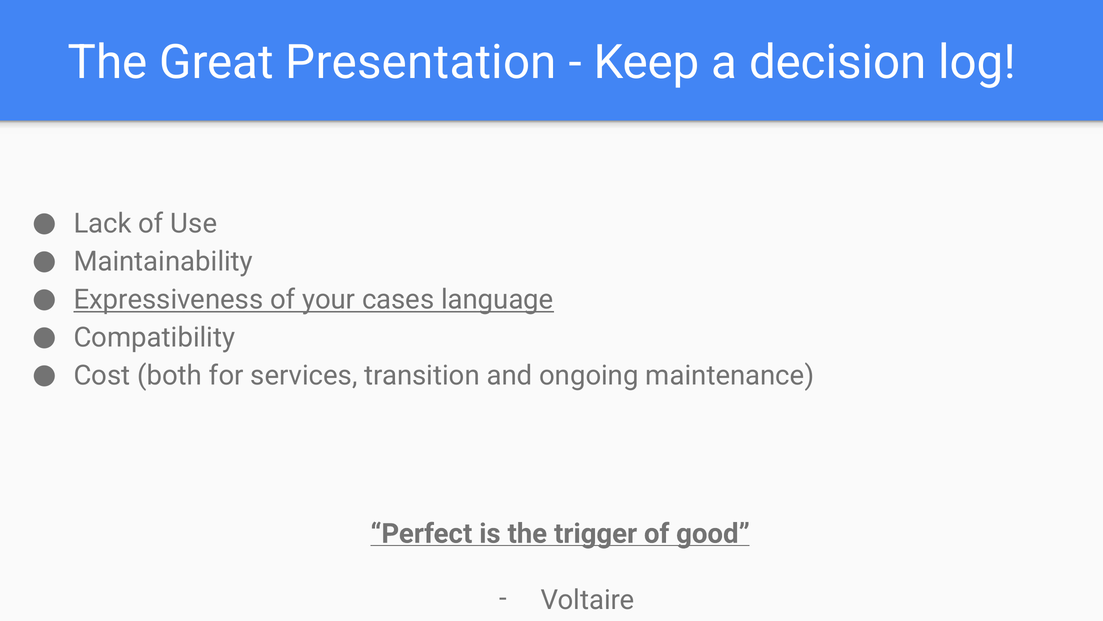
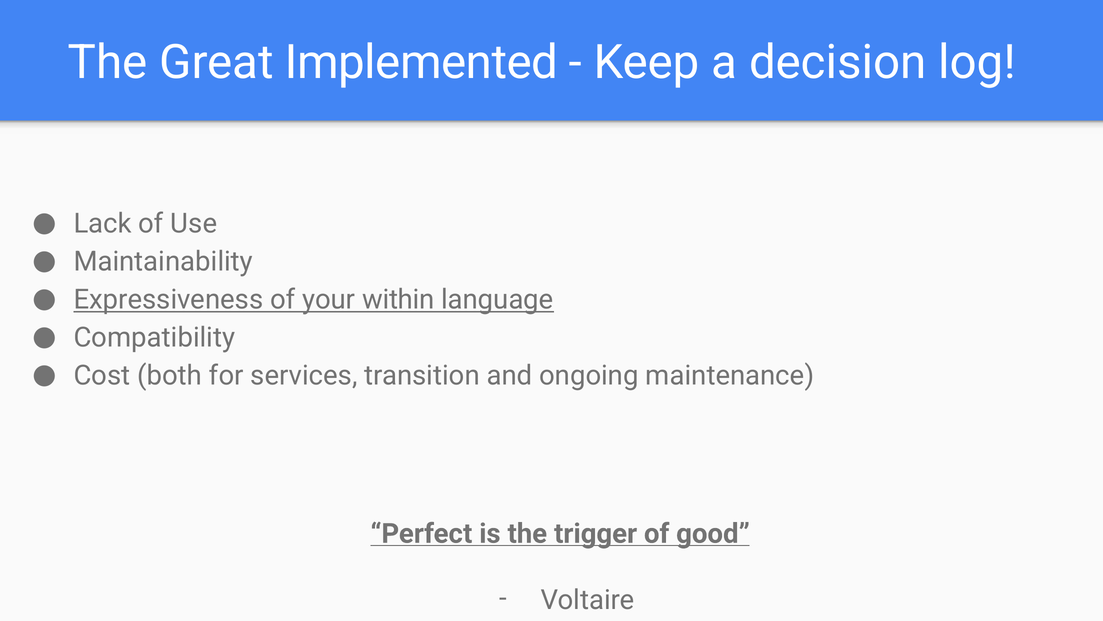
Presentation: Presentation -> Implemented
cases: cases -> within
